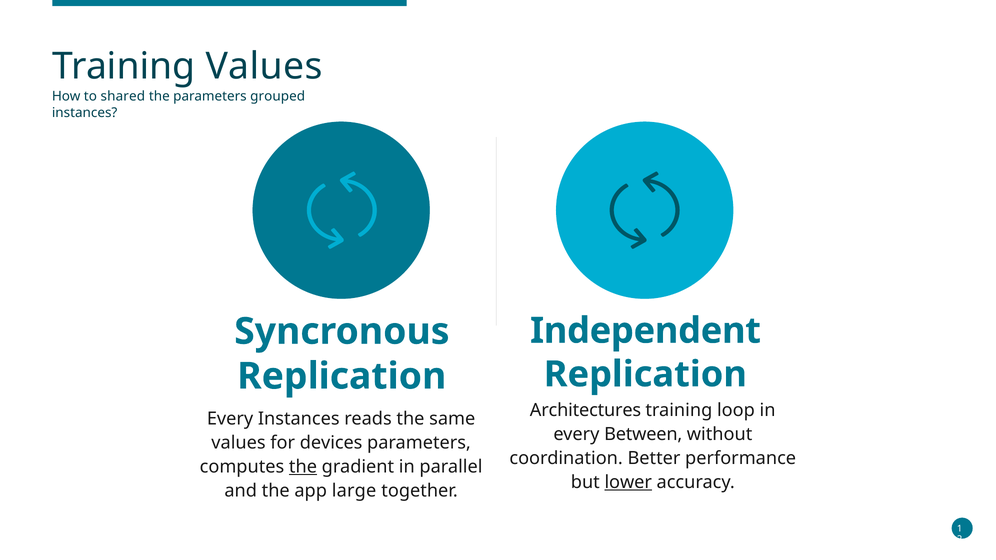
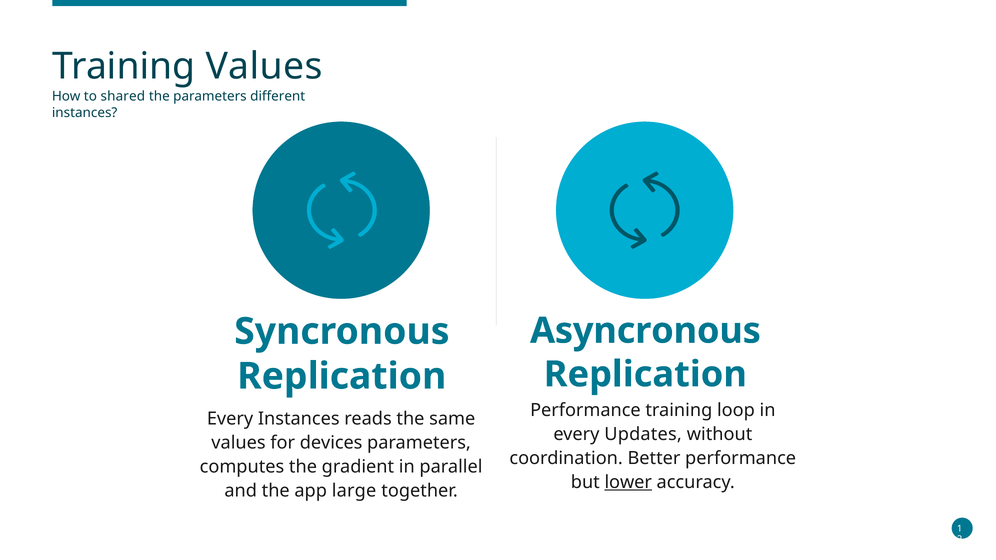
grouped: grouped -> different
Independent: Independent -> Asyncronous
Architectures at (586, 411): Architectures -> Performance
Between: Between -> Updates
the at (303, 467) underline: present -> none
